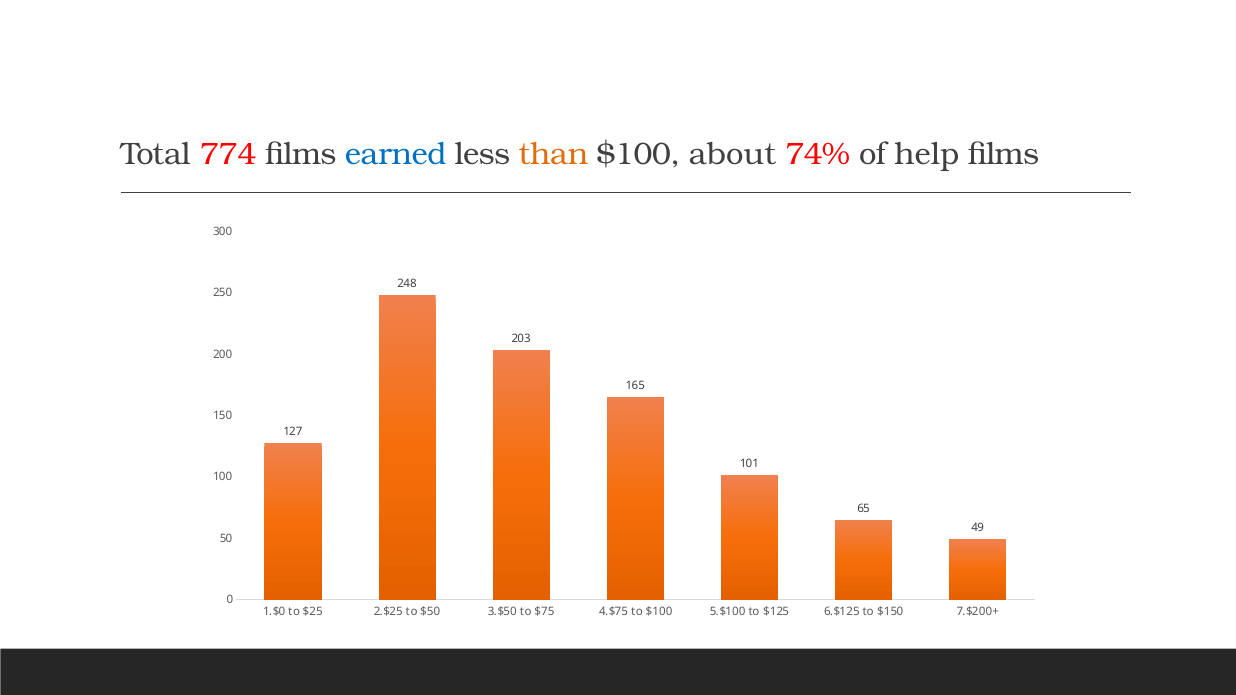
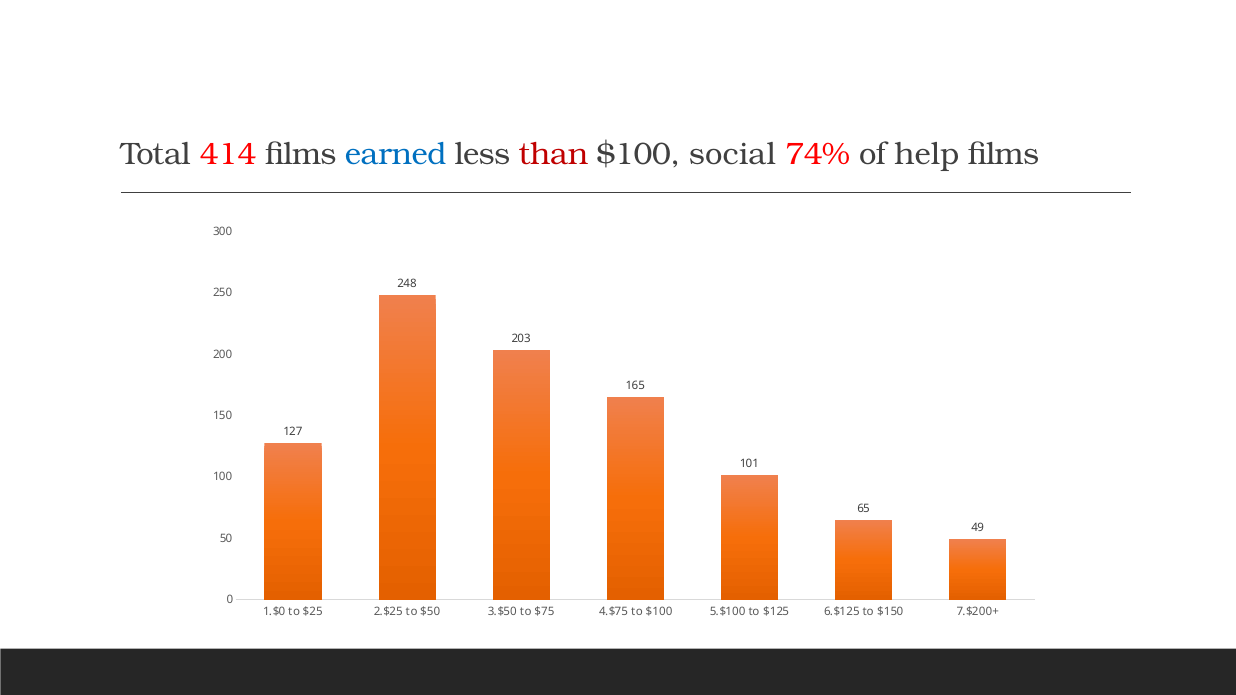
774: 774 -> 414
than colour: orange -> red
about: about -> social
